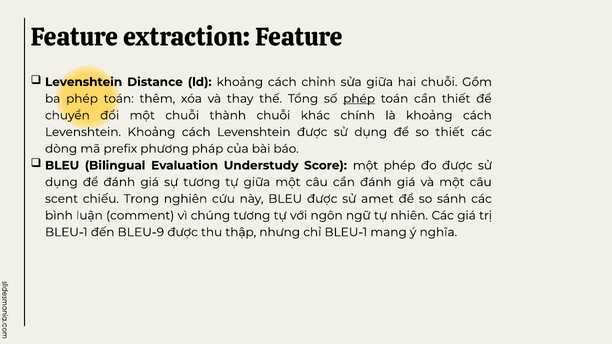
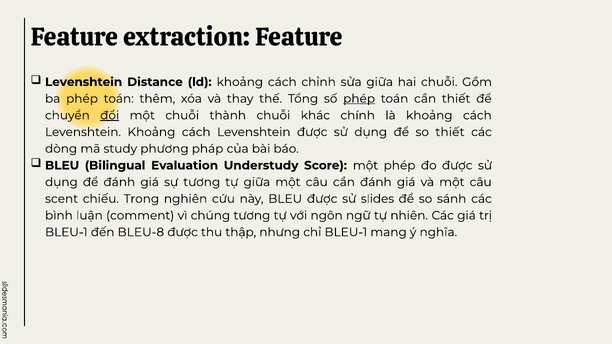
đổi underline: none -> present
prefix: prefix -> study
amet: amet -> slides
BLEU-9: BLEU-9 -> BLEU-8
